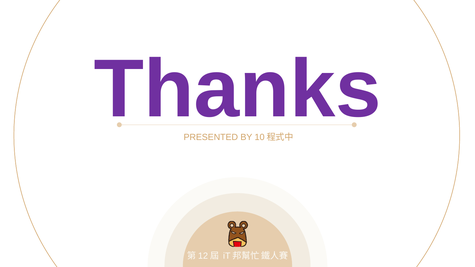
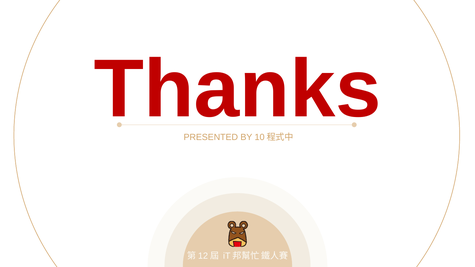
Thanks colour: purple -> red
